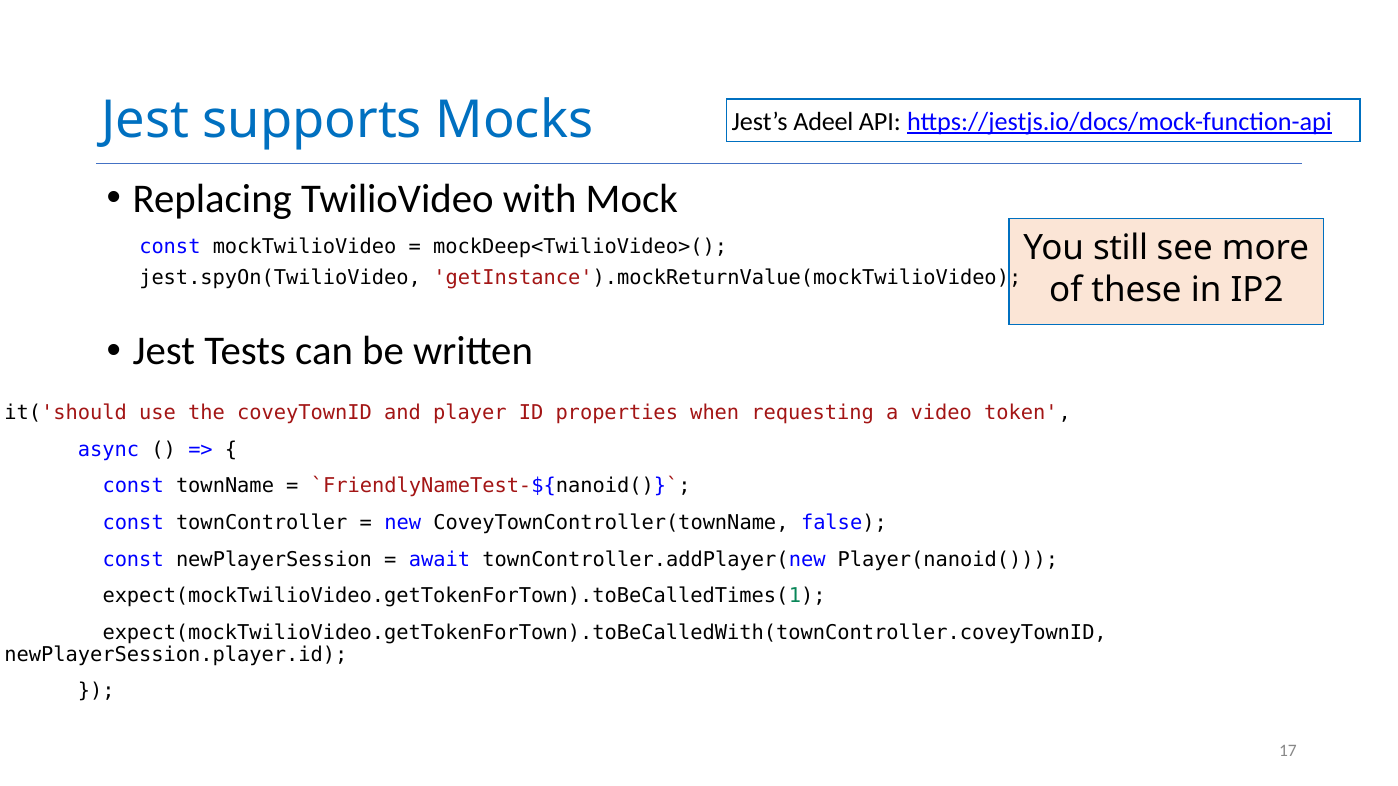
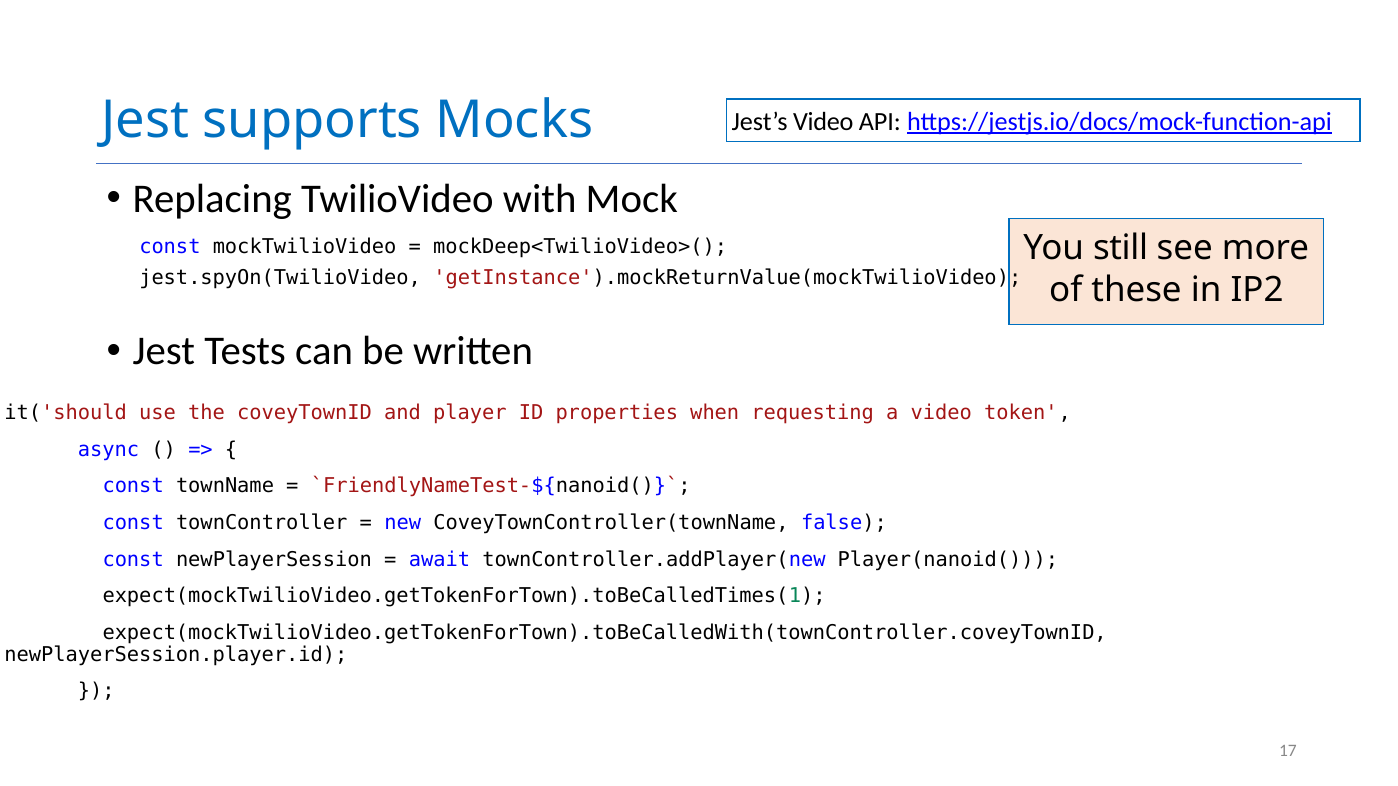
Jest’s Adeel: Adeel -> Video
